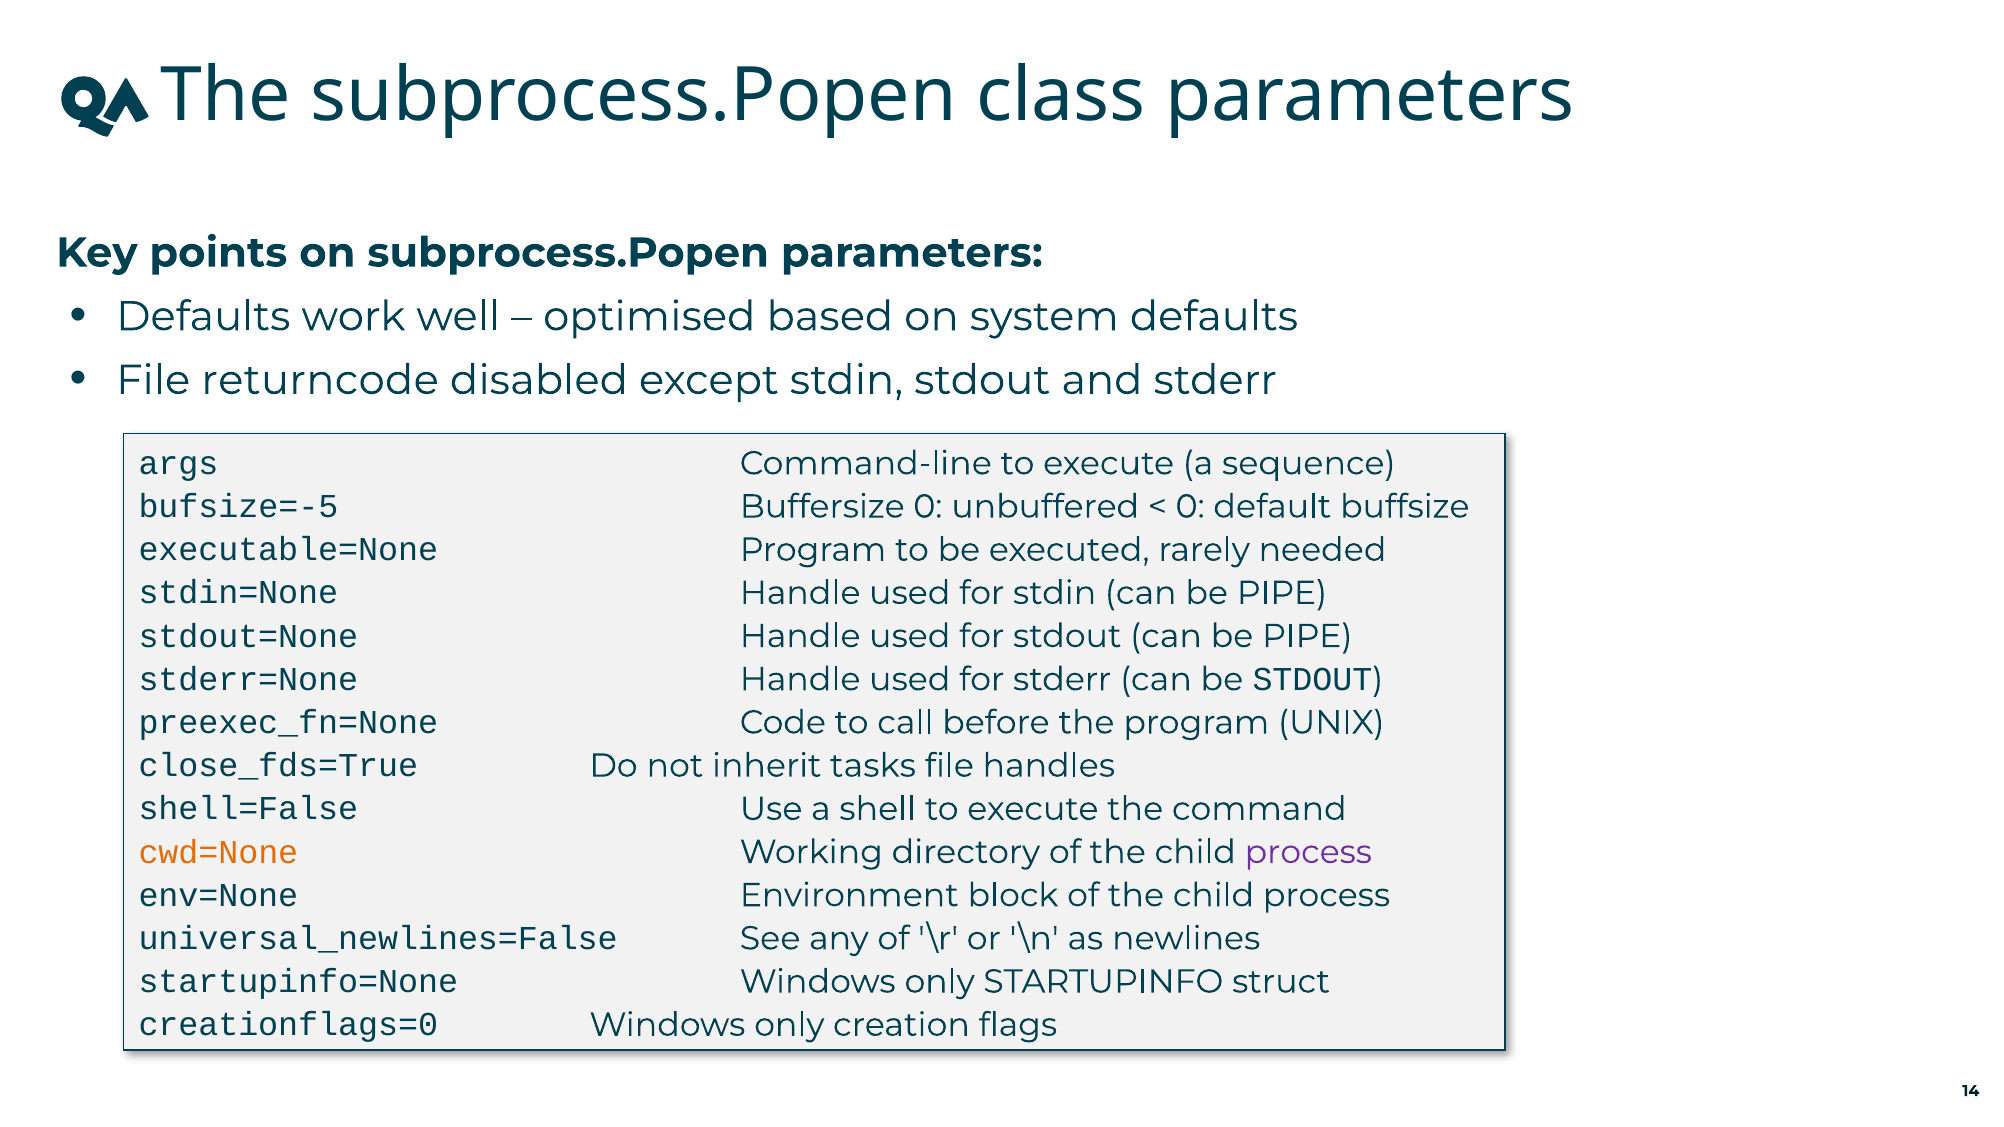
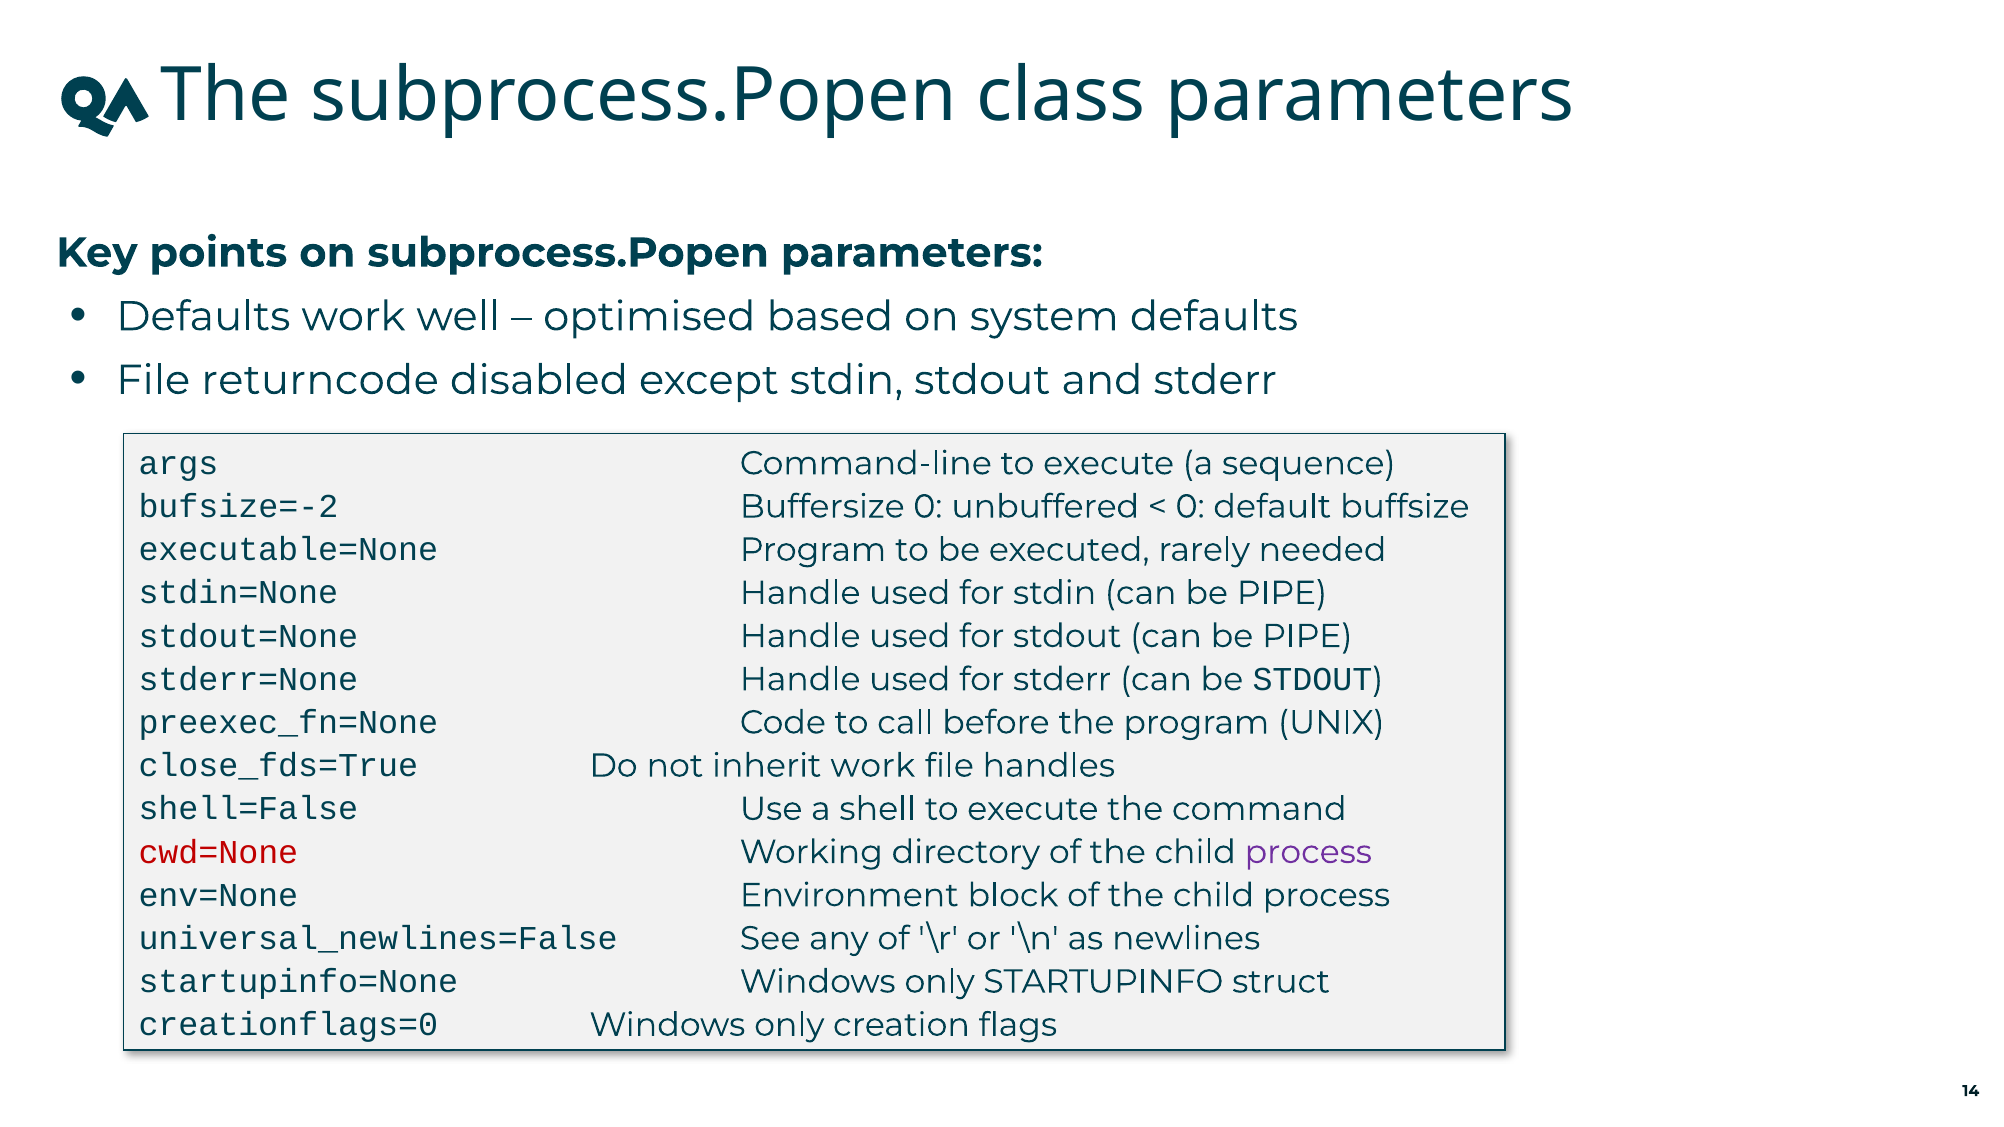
bufsize=-5: bufsize=-5 -> bufsize=-2
inherit tasks: tasks -> work
cwd=None colour: orange -> red
